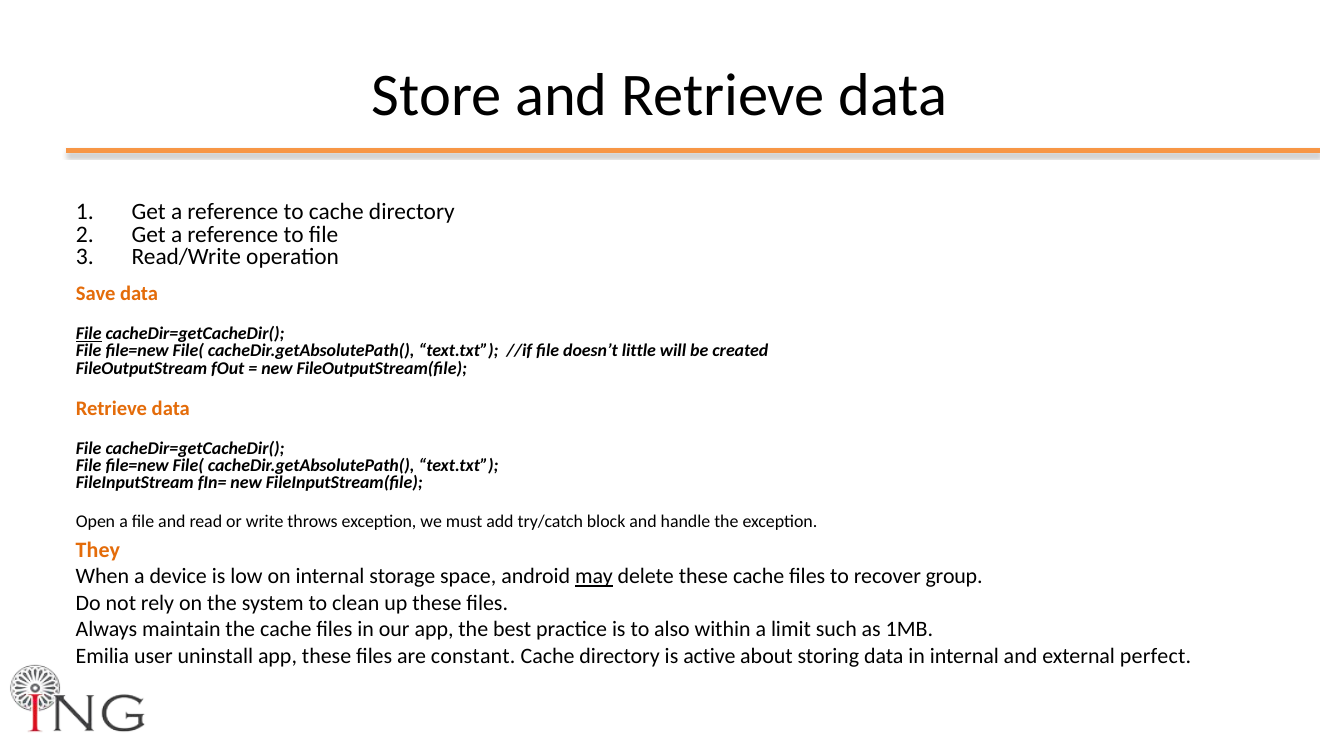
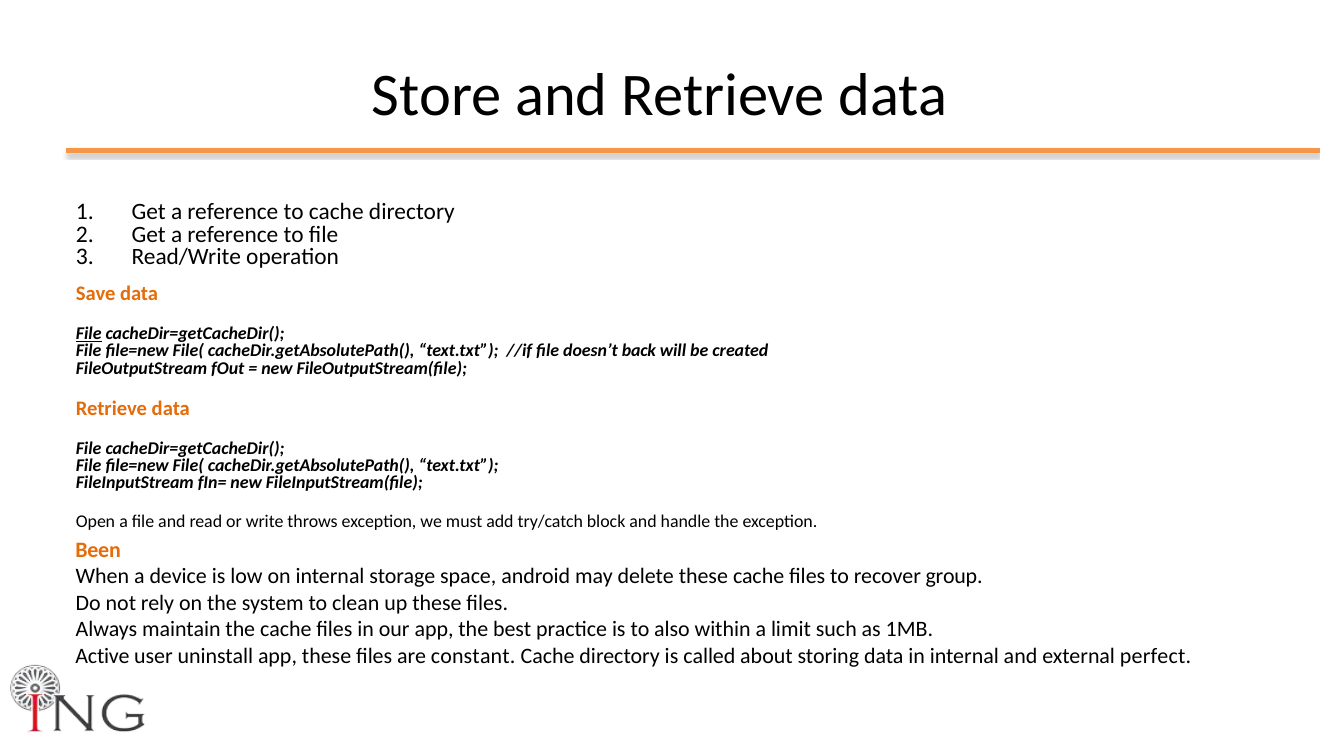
little: little -> back
They: They -> Been
may underline: present -> none
Emilia: Emilia -> Active
active: active -> called
